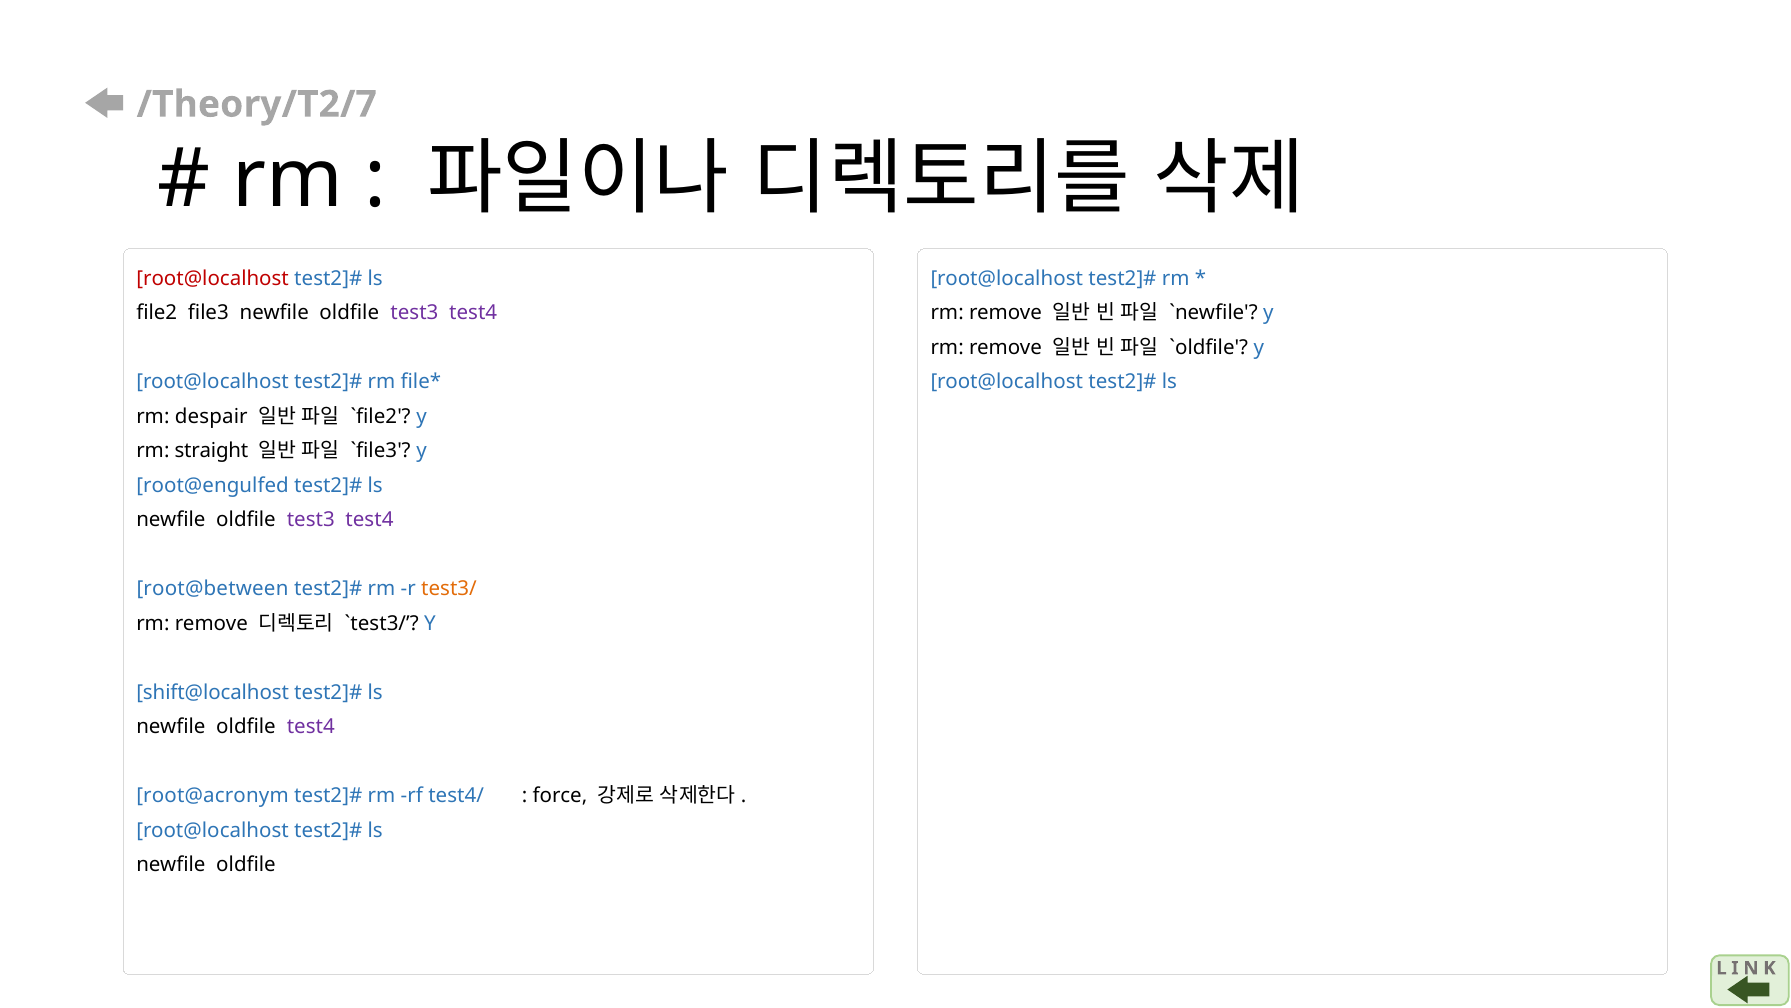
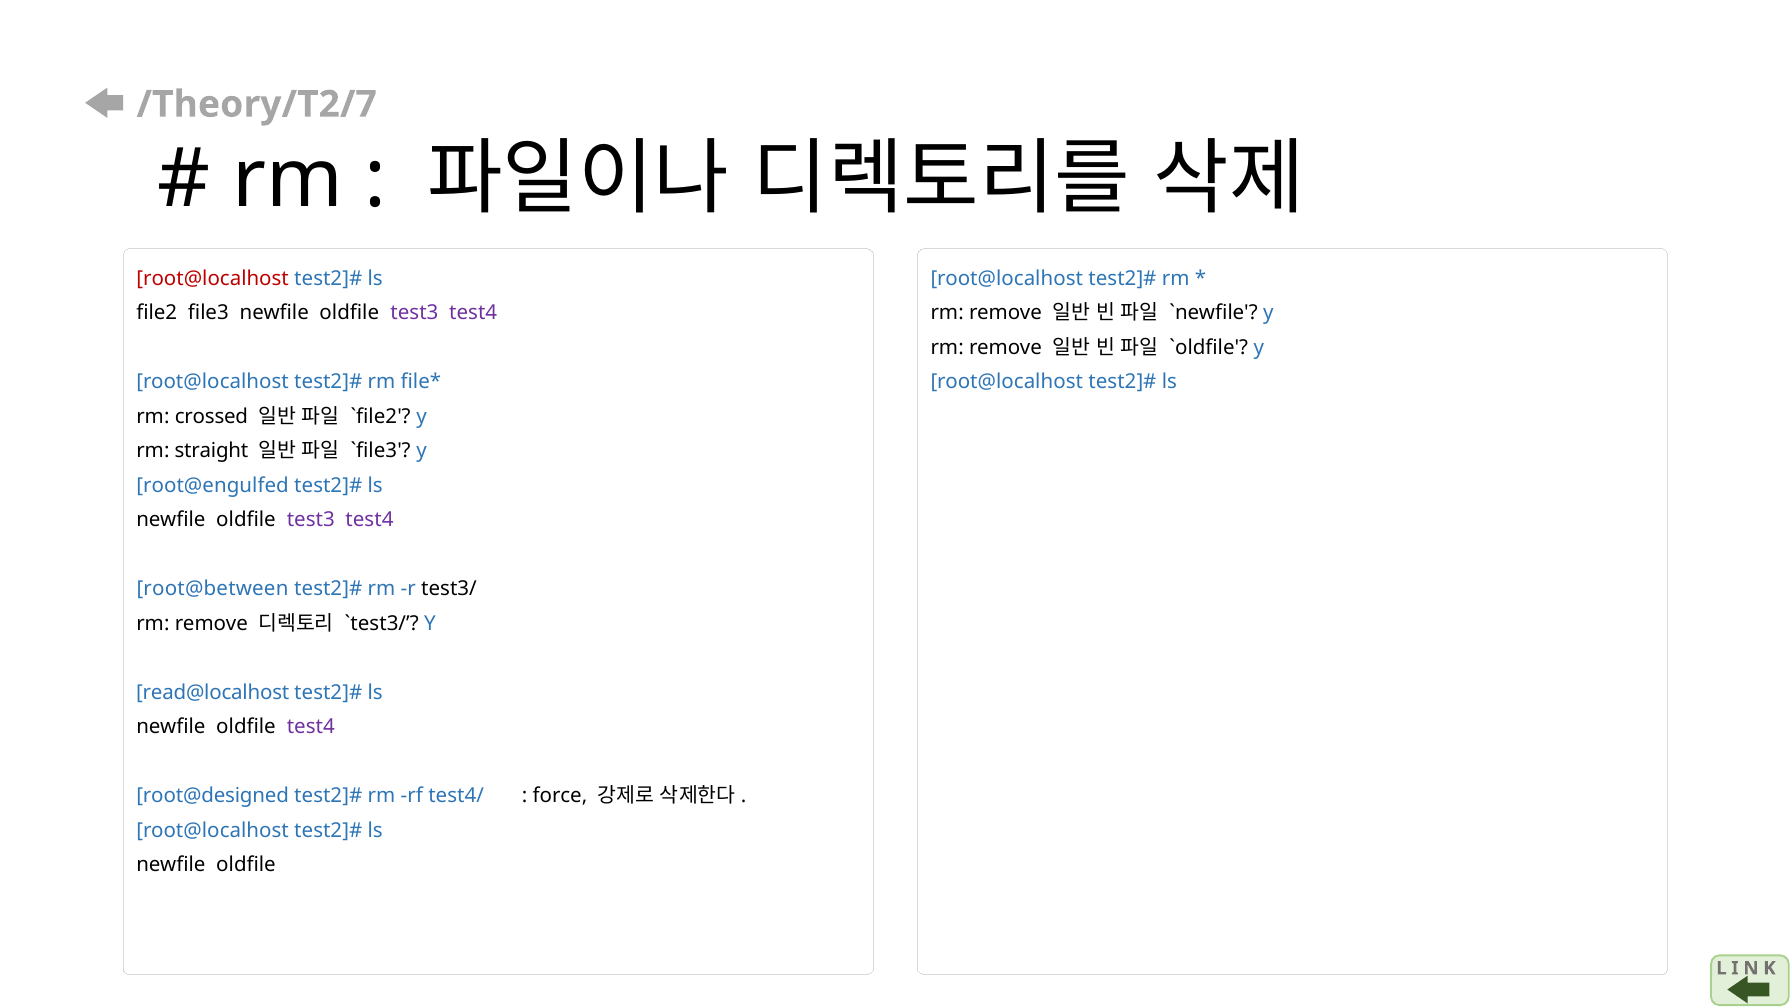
despair: despair -> crossed
test3/ colour: orange -> black
shift@localhost: shift@localhost -> read@localhost
root@acronym: root@acronym -> root@designed
